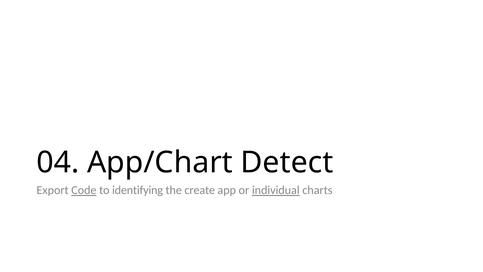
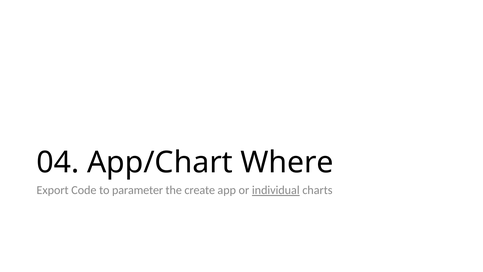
Detect: Detect -> Where
Code underline: present -> none
identifying: identifying -> parameter
